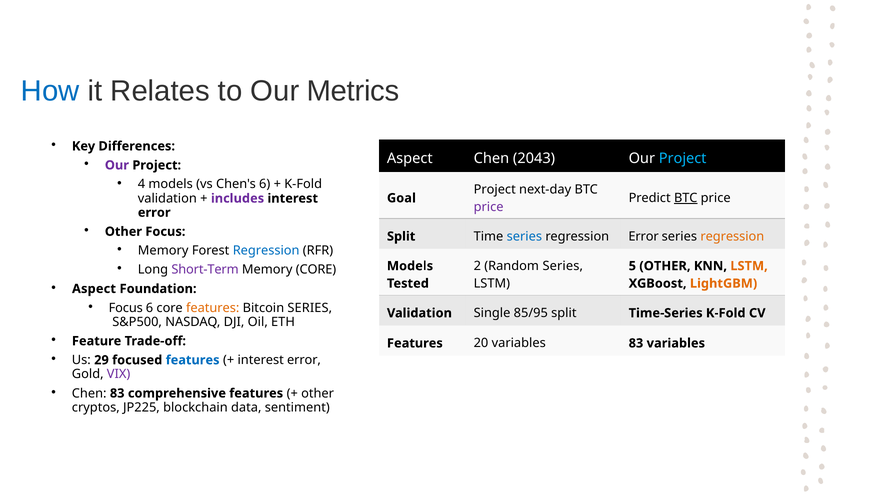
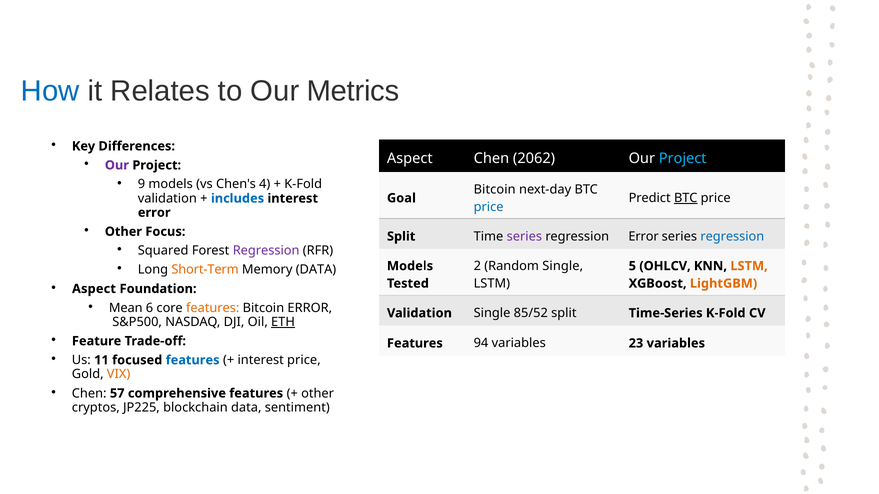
2043: 2043 -> 2062
4: 4 -> 9
Chen's 6: 6 -> 4
Project at (495, 189): Project -> Bitcoin
includes colour: purple -> blue
price at (489, 207) colour: purple -> blue
series at (524, 237) colour: blue -> purple
regression at (732, 237) colour: orange -> blue
Memory at (163, 251): Memory -> Squared
Regression at (266, 251) colour: blue -> purple
Short-Term colour: purple -> orange
Memory CORE: CORE -> DATA
Random Series: Series -> Single
5 OTHER: OTHER -> OHLCV
Focus at (126, 308): Focus -> Mean
Bitcoin SERIES: SERIES -> ERROR
85/95: 85/95 -> 85/52
ETH underline: none -> present
20: 20 -> 94
variables 83: 83 -> 23
29: 29 -> 11
error at (304, 360): error -> price
VIX colour: purple -> orange
Chen 83: 83 -> 57
